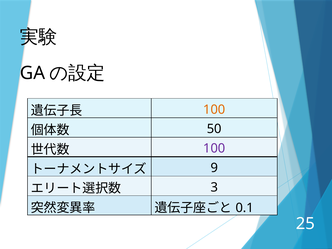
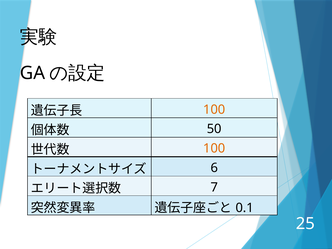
100 at (214, 148) colour: purple -> orange
9: 9 -> 6
3: 3 -> 7
